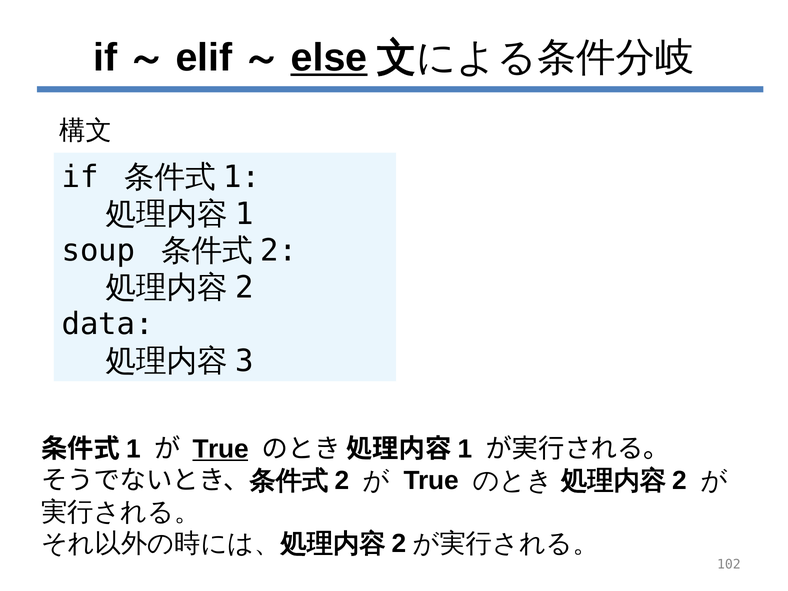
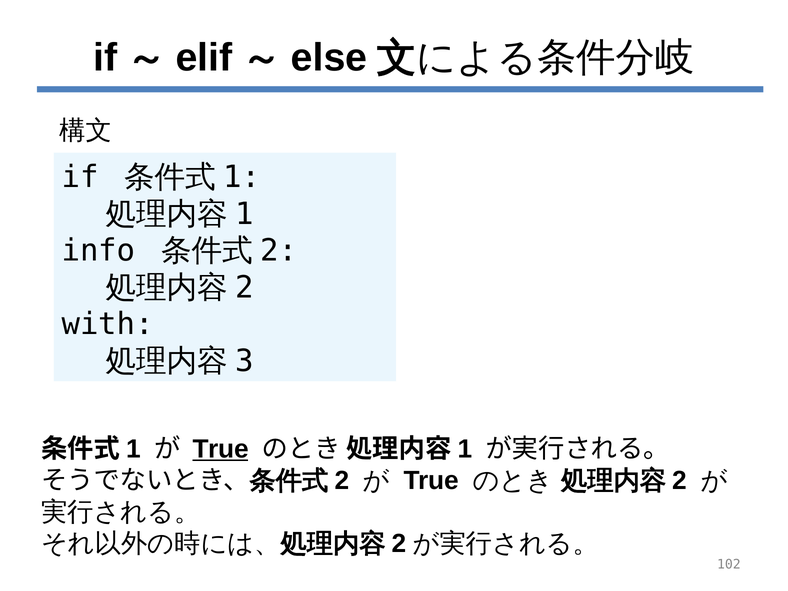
else underline: present -> none
soup: soup -> info
data: data -> with
